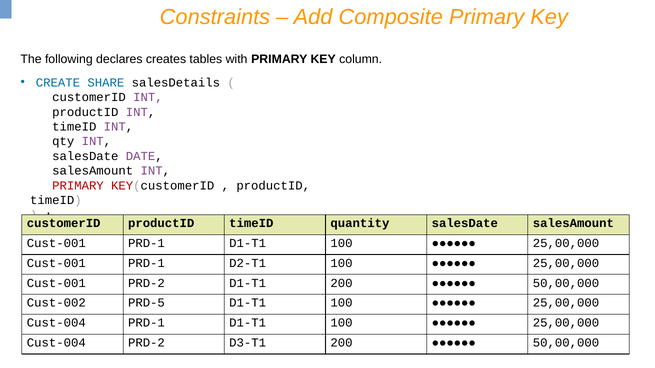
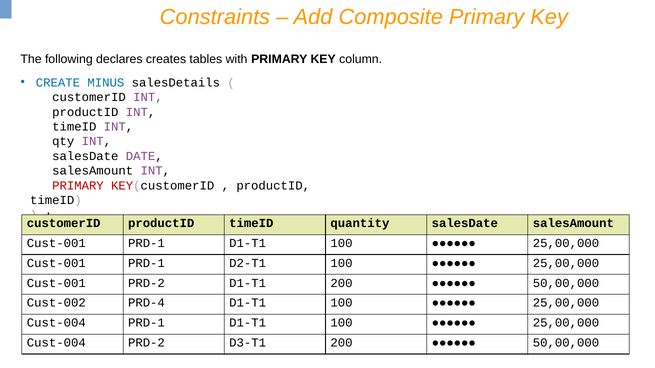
SHARE: SHARE -> MINUS
PRD-5: PRD-5 -> PRD-4
